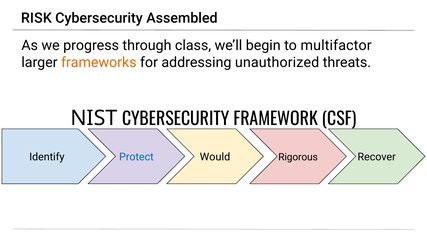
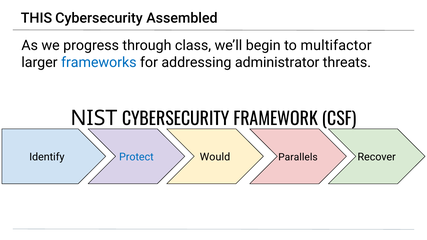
RISK: RISK -> THIS
frameworks colour: orange -> blue
unauthorized: unauthorized -> administrator
Rigorous: Rigorous -> Parallels
